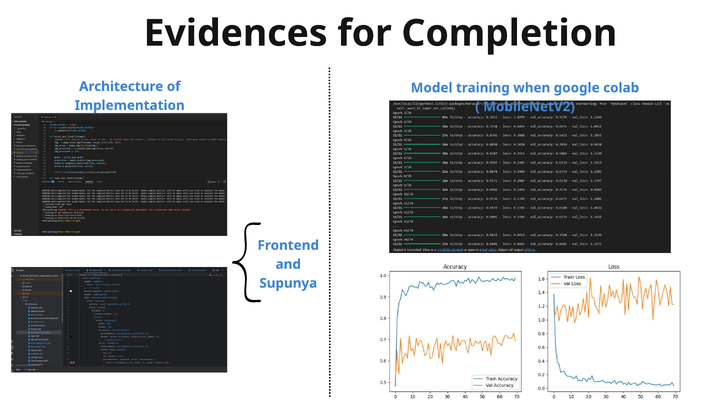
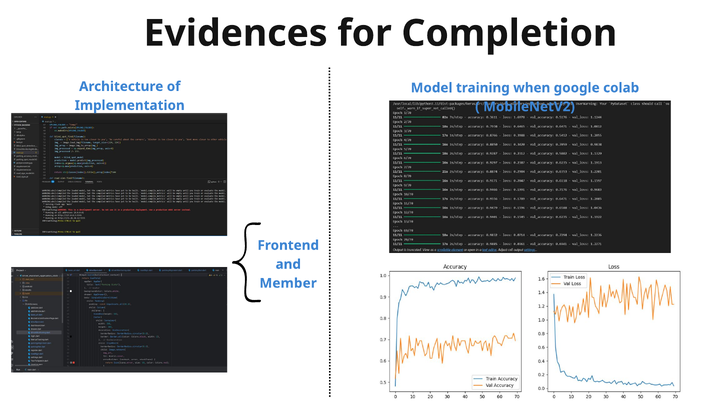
Supunya: Supunya -> Member
